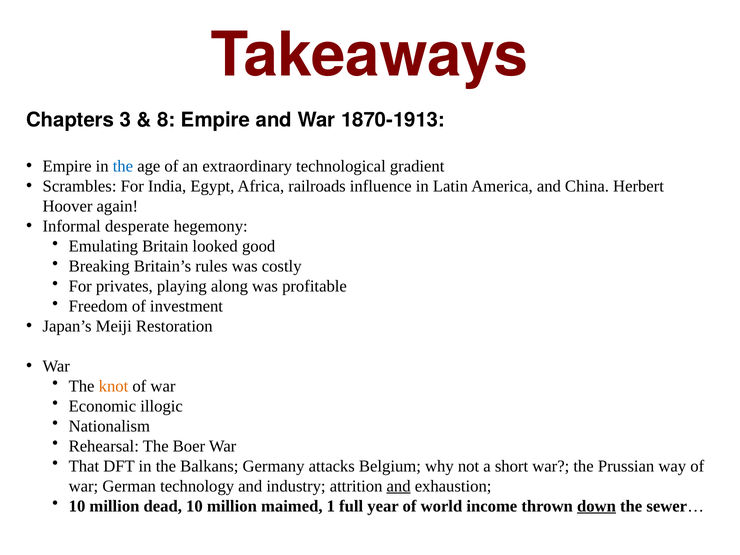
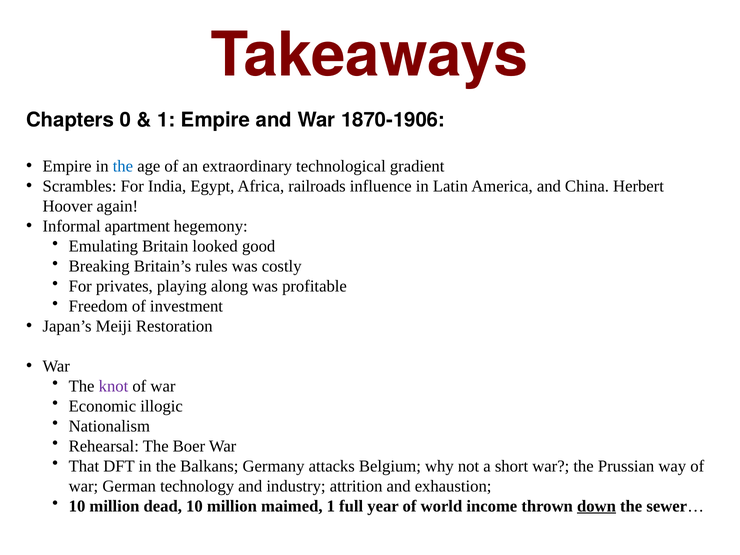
3: 3 -> 0
8 at (166, 120): 8 -> 1
1870-1913: 1870-1913 -> 1870-1906
desperate: desperate -> apartment
knot colour: orange -> purple
and at (399, 486) underline: present -> none
